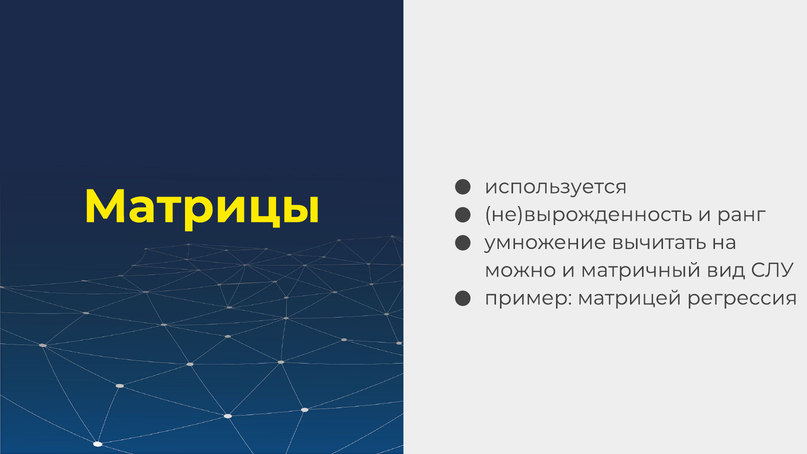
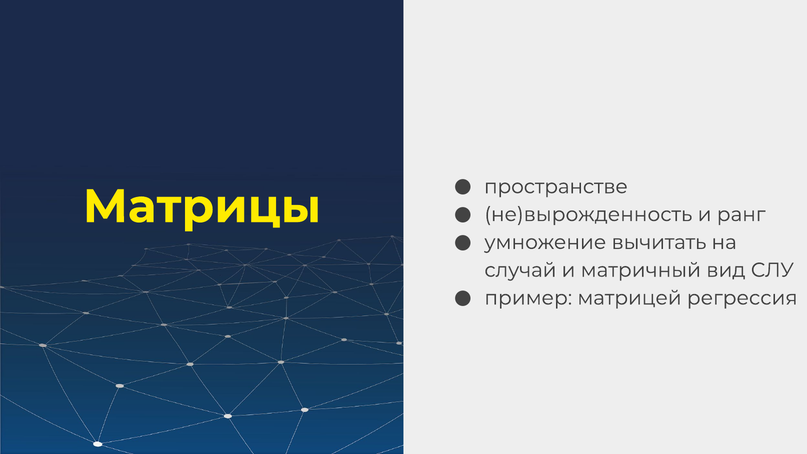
используется: используется -> пространстве
можно: можно -> случай
